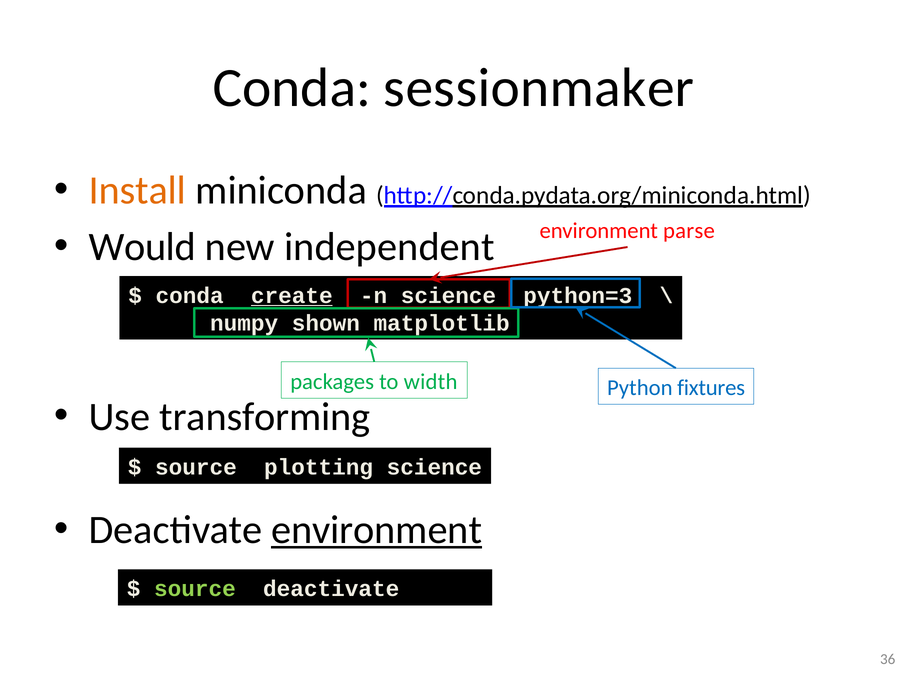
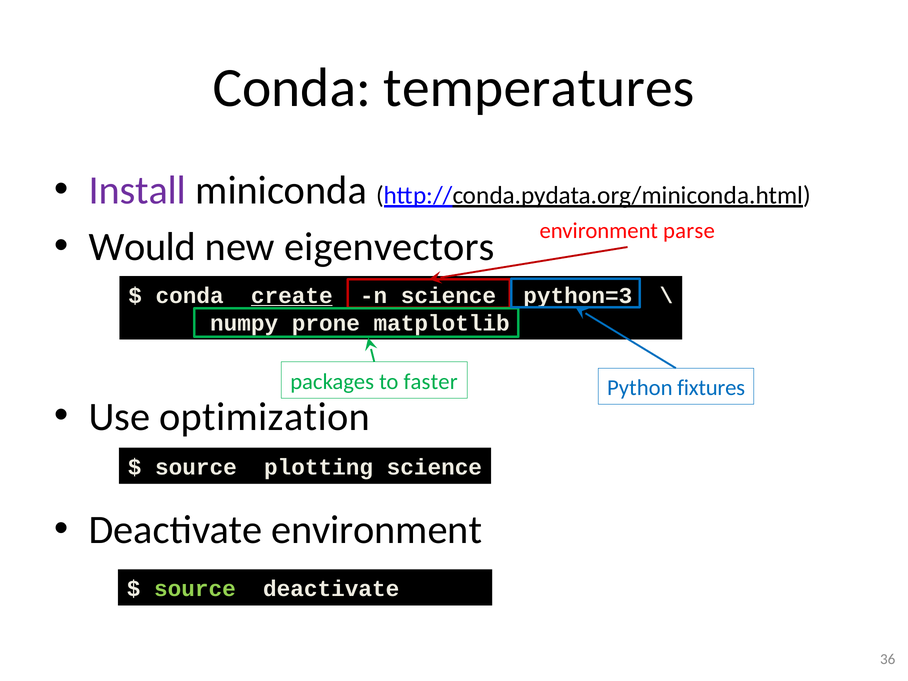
sessionmaker: sessionmaker -> temperatures
Install colour: orange -> purple
independent: independent -> eigenvectors
shown: shown -> prone
width: width -> faster
transforming: transforming -> optimization
environment at (377, 530) underline: present -> none
